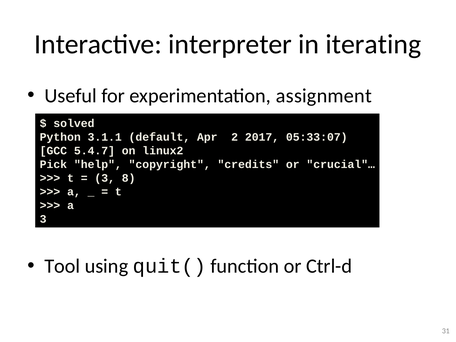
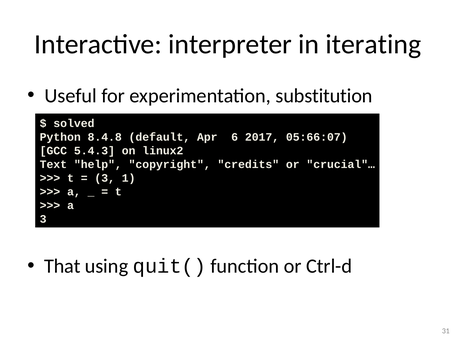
assignment: assignment -> substitution
3.1.1: 3.1.1 -> 8.4.8
2: 2 -> 6
05:33:07: 05:33:07 -> 05:66:07
5.4.7: 5.4.7 -> 5.4.3
Pick: Pick -> Text
8: 8 -> 1
Tool: Tool -> That
